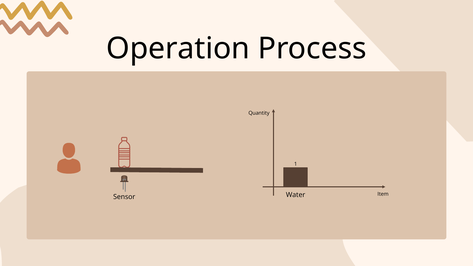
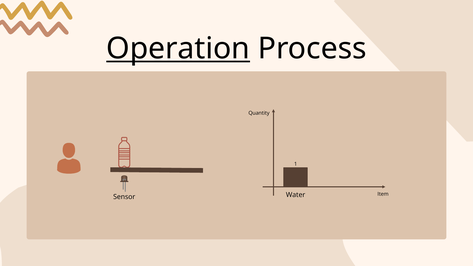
Operation underline: none -> present
